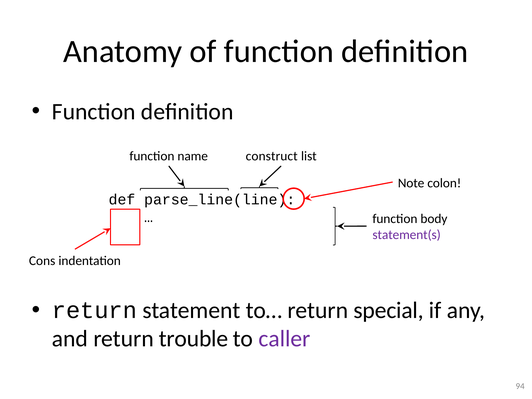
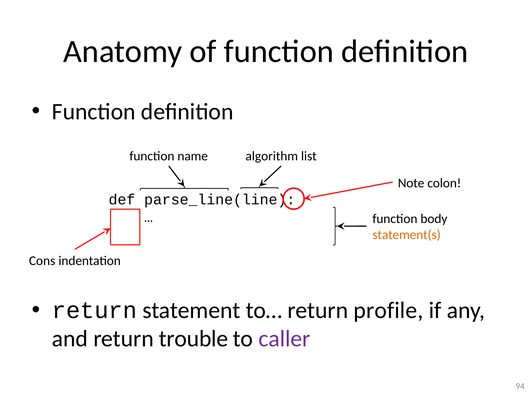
construct: construct -> algorithm
statement(s colour: purple -> orange
special: special -> profile
